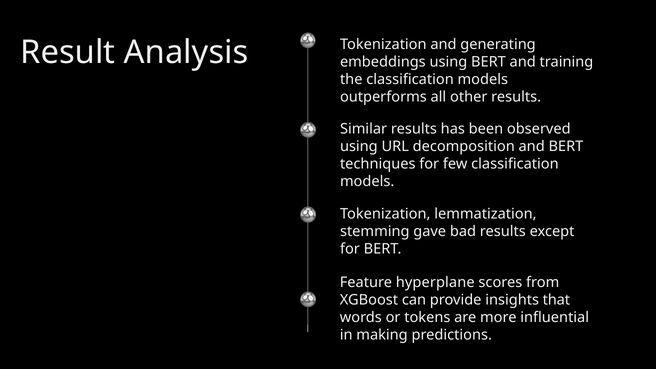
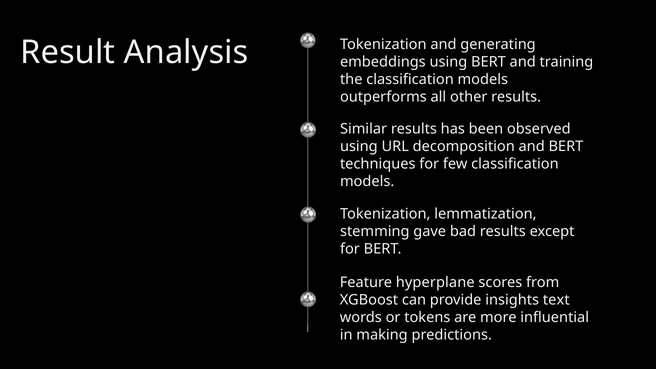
that: that -> text
